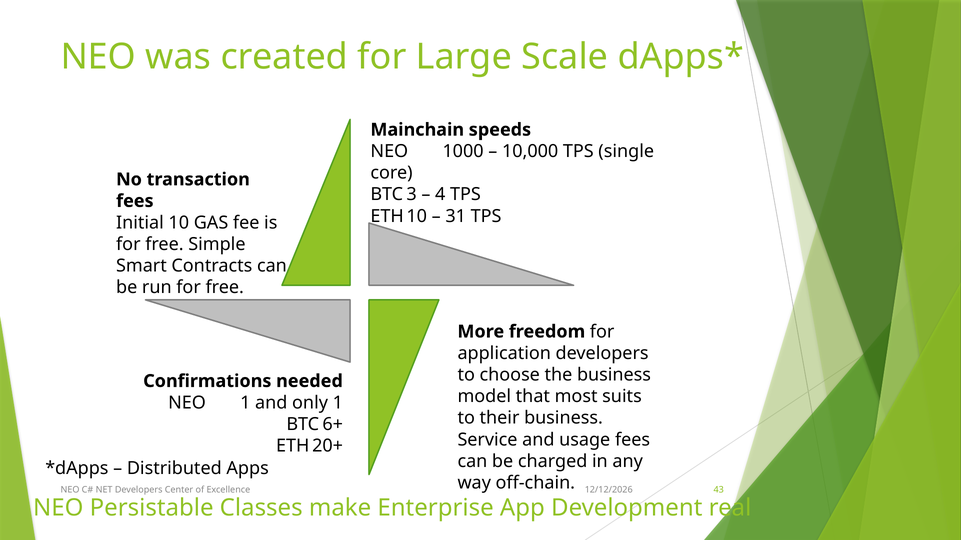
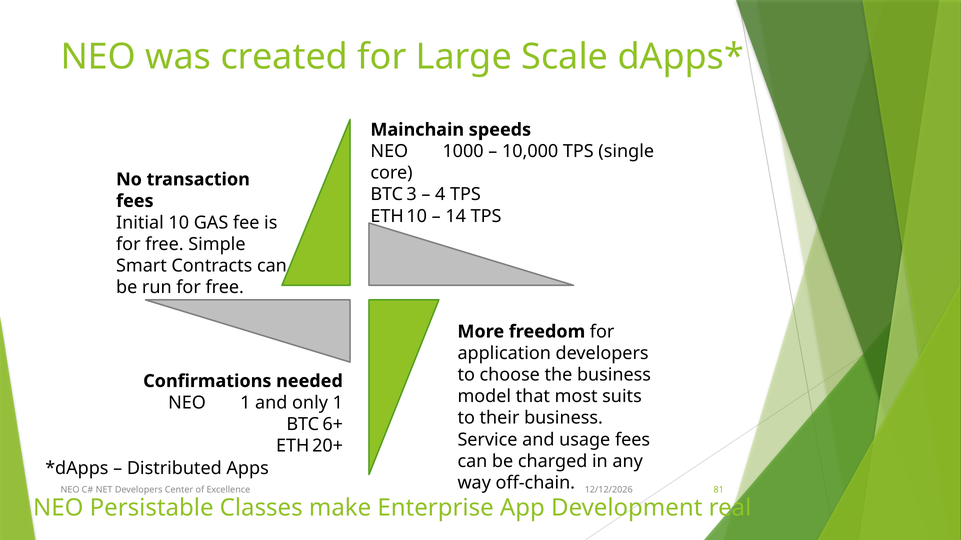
31: 31 -> 14
43: 43 -> 81
